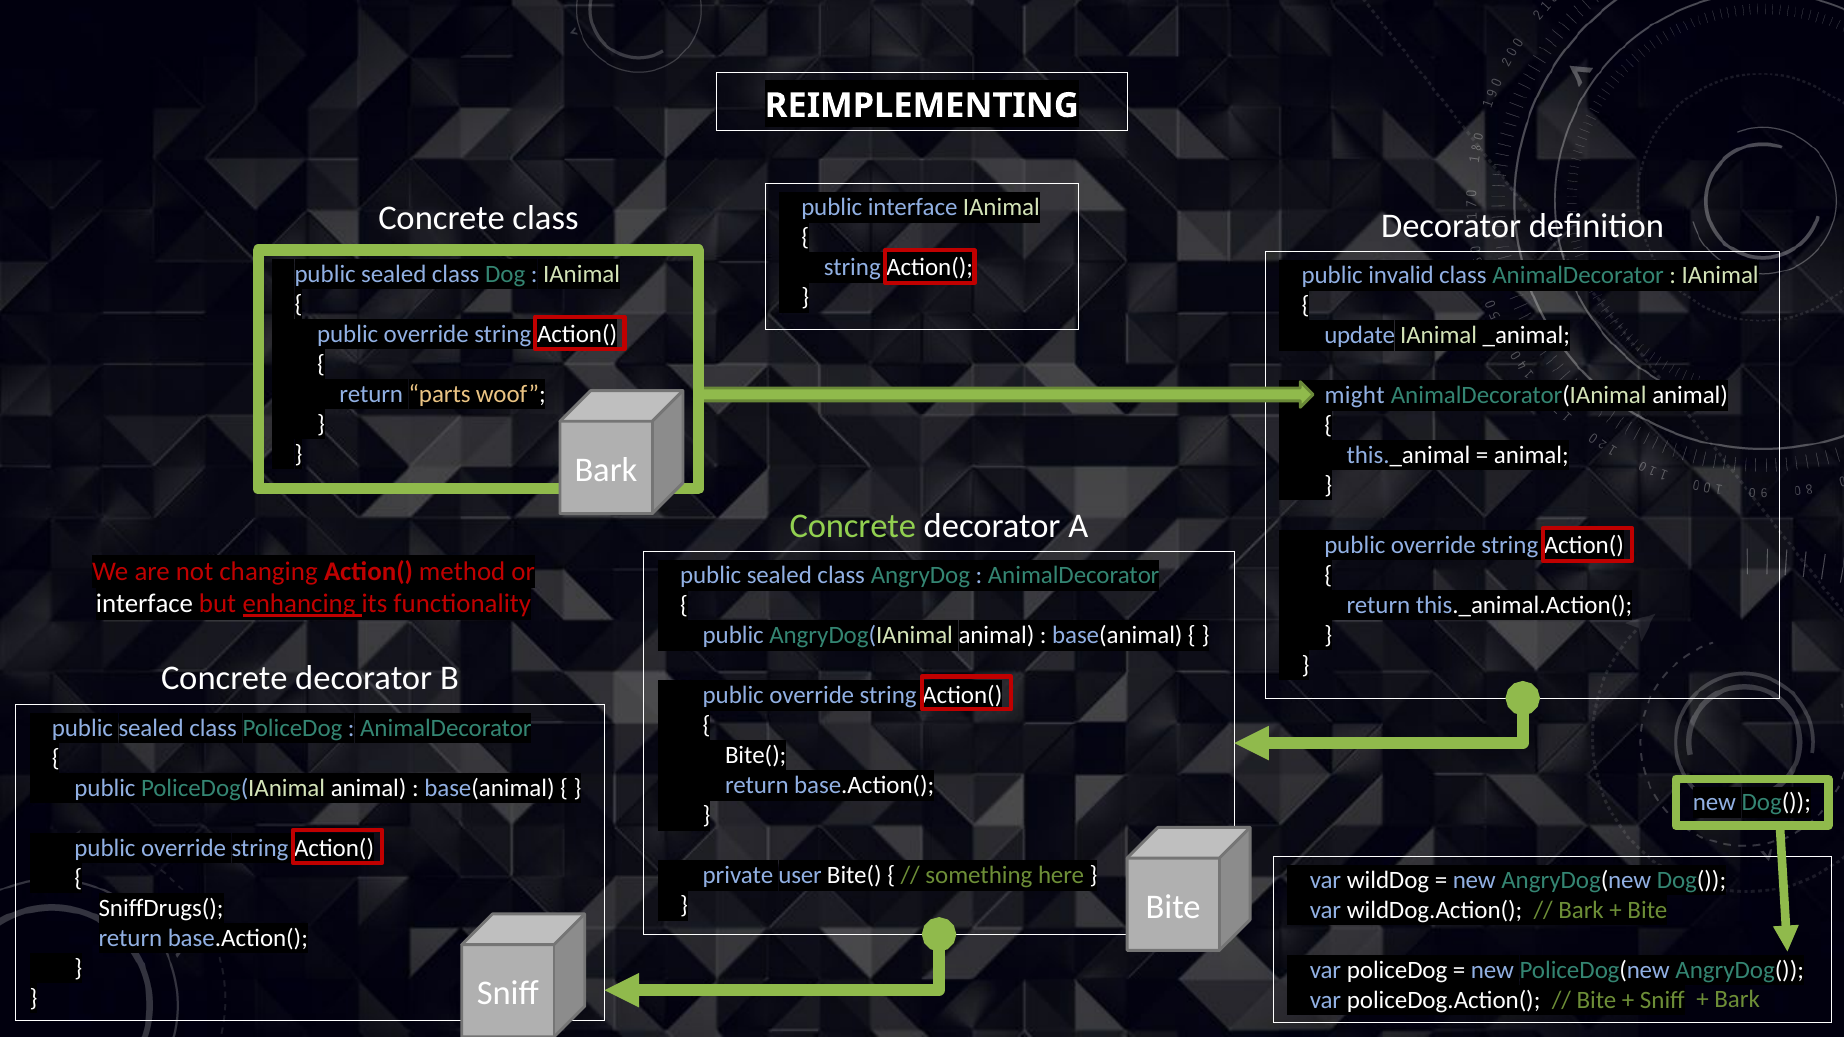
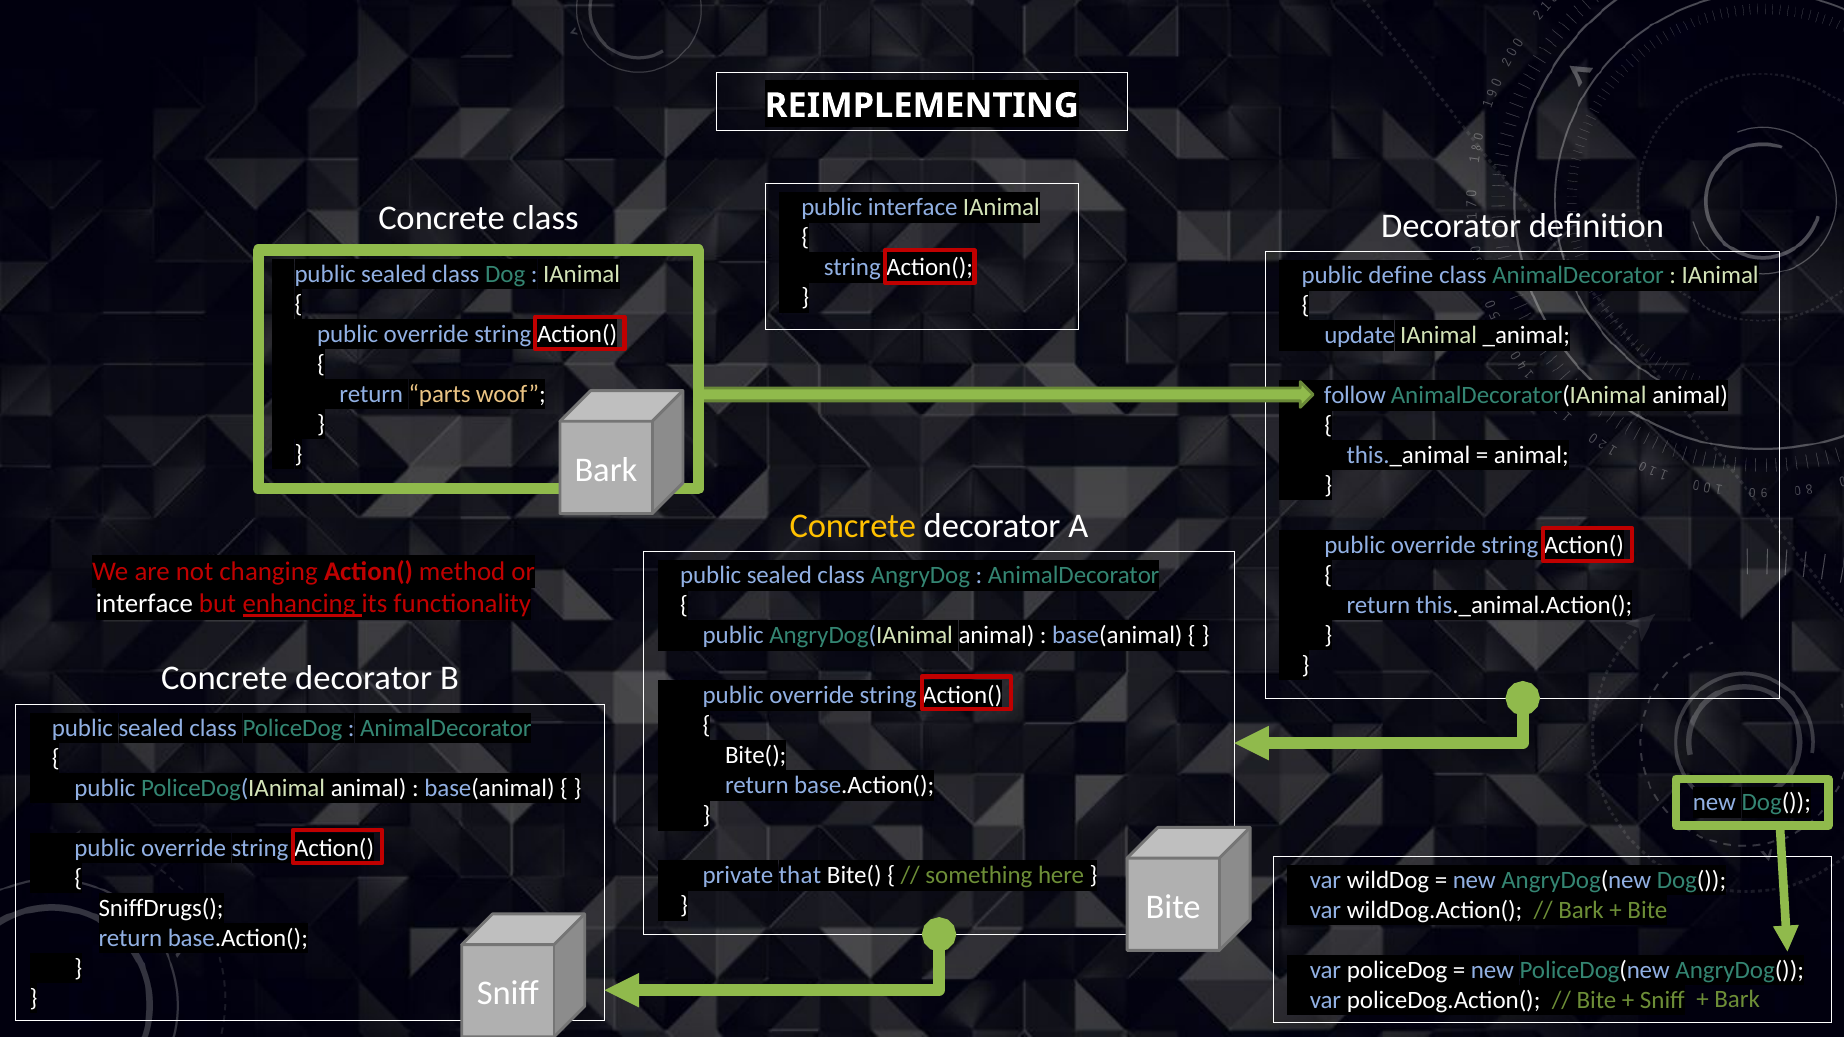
invalid: invalid -> define
might: might -> follow
Concrete at (853, 526) colour: light green -> yellow
user: user -> that
